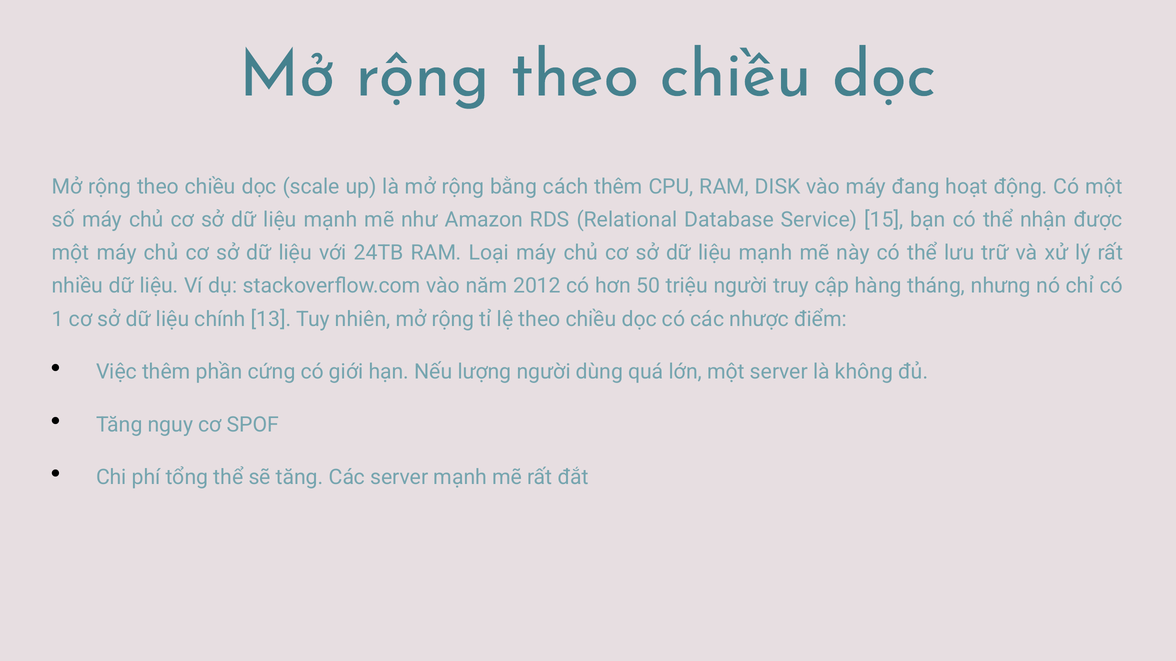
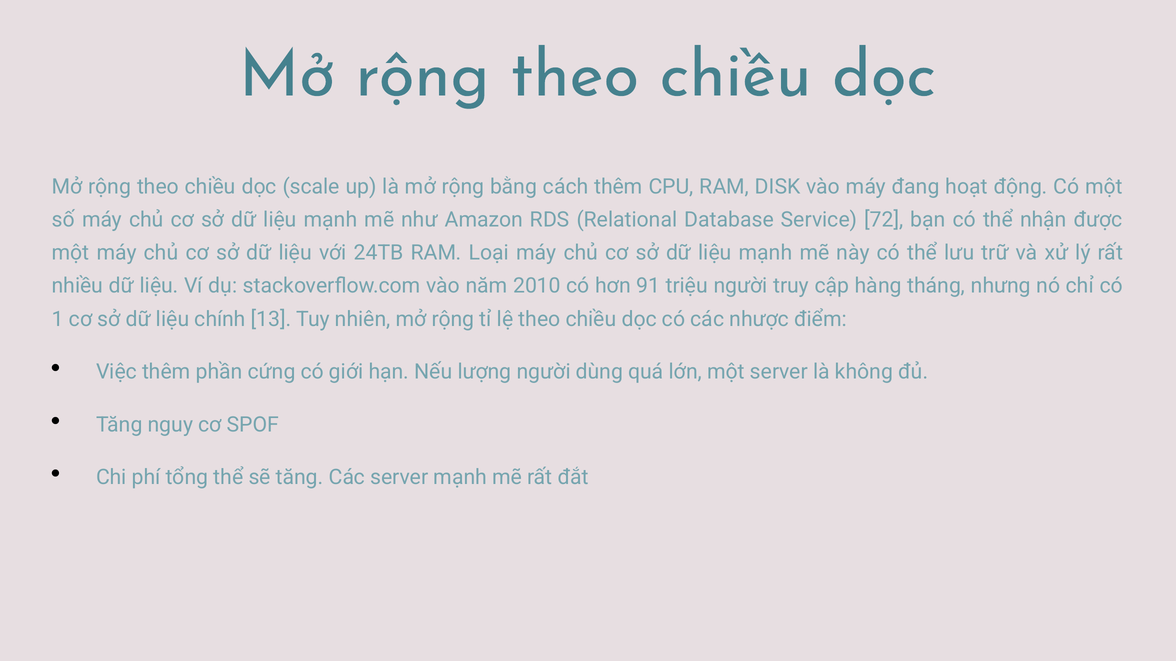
15: 15 -> 72
2012: 2012 -> 2010
50: 50 -> 91
